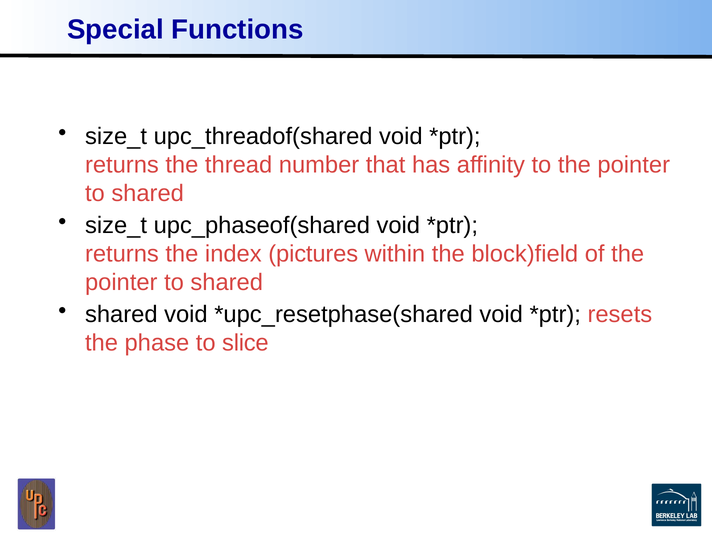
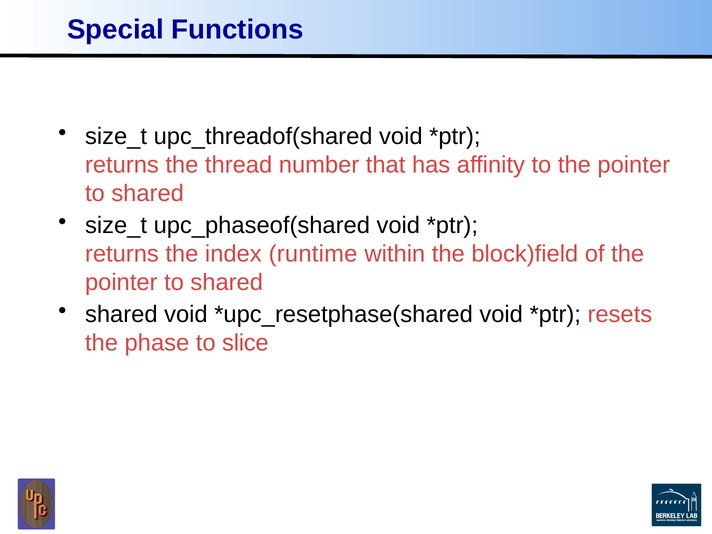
pictures: pictures -> runtime
